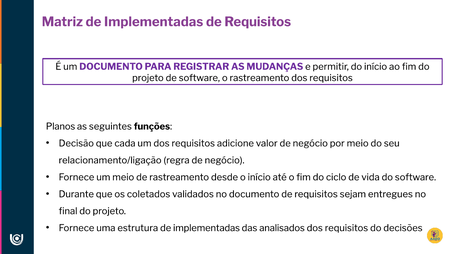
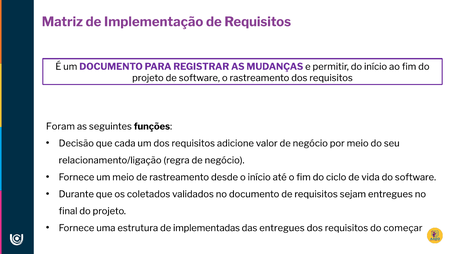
Matriz de Implementadas: Implementadas -> Implementação
Planos: Planos -> Foram
das analisados: analisados -> entregues
decisões: decisões -> começar
